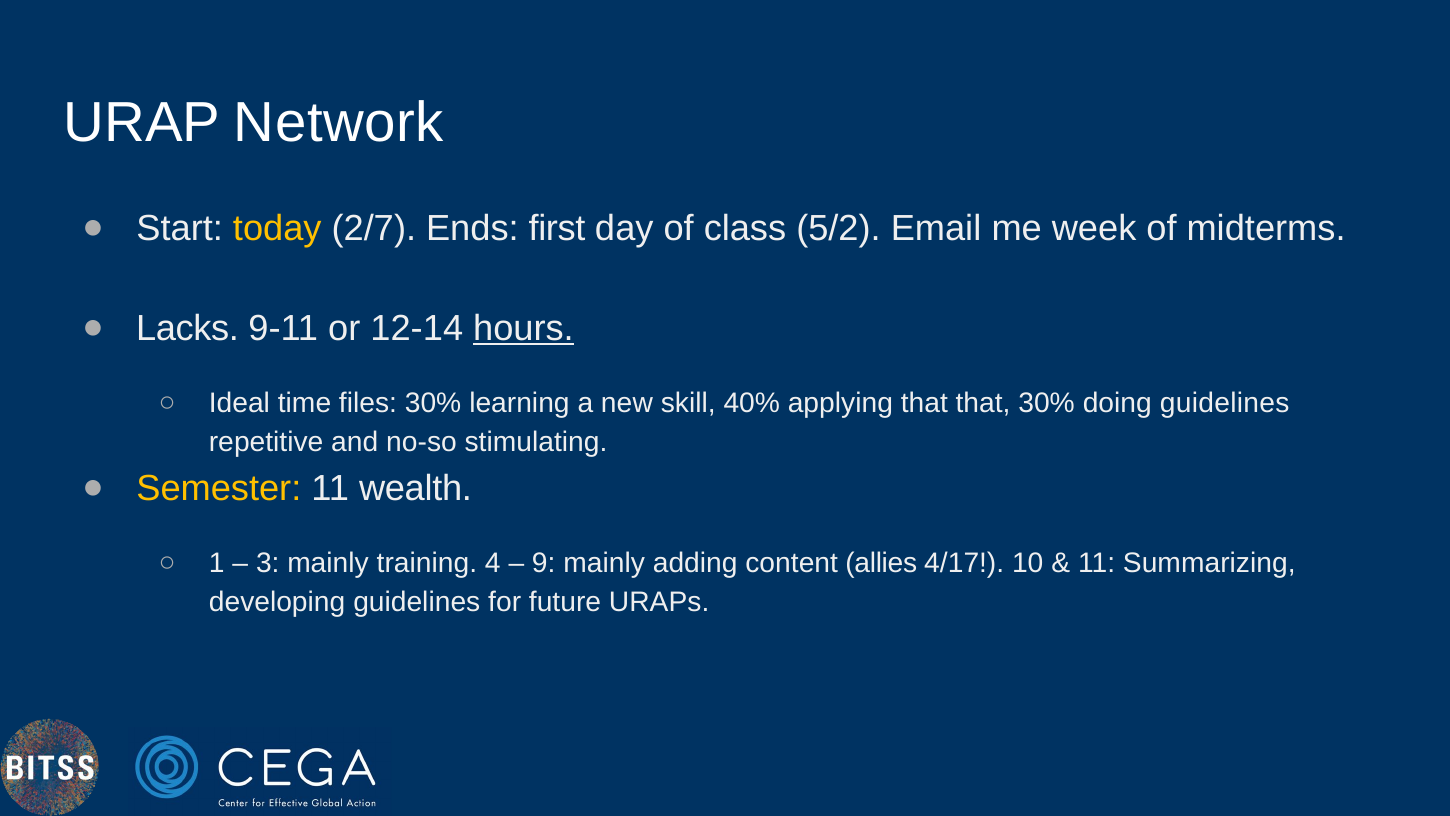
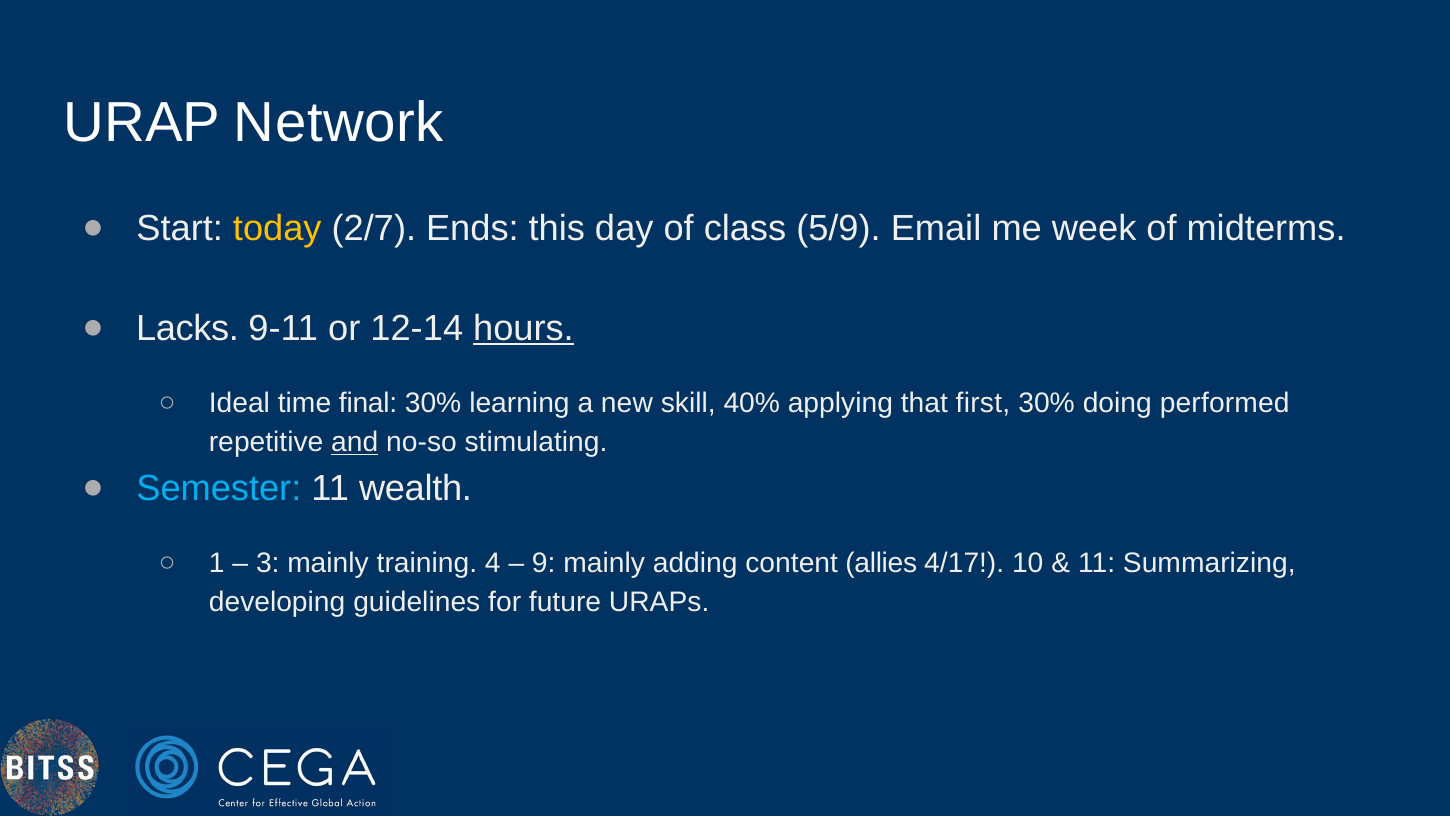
first: first -> this
5/2: 5/2 -> 5/9
files: files -> final
that that: that -> first
doing guidelines: guidelines -> performed
and underline: none -> present
Semester colour: yellow -> light blue
